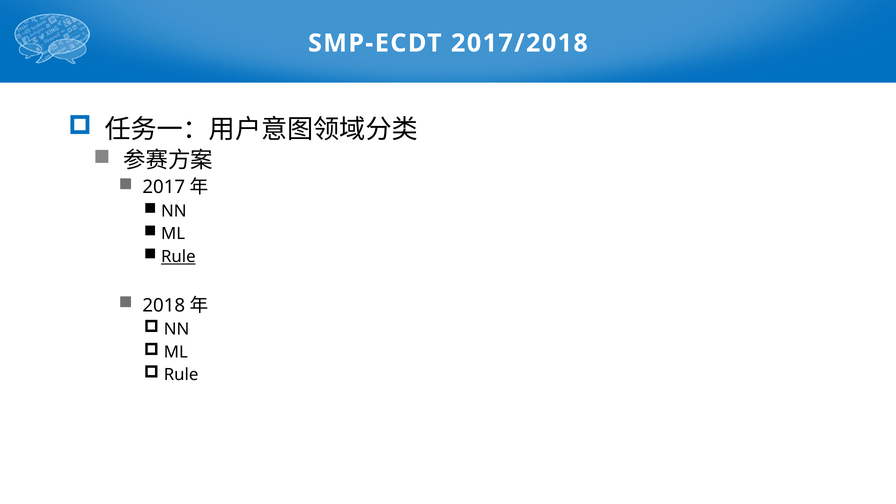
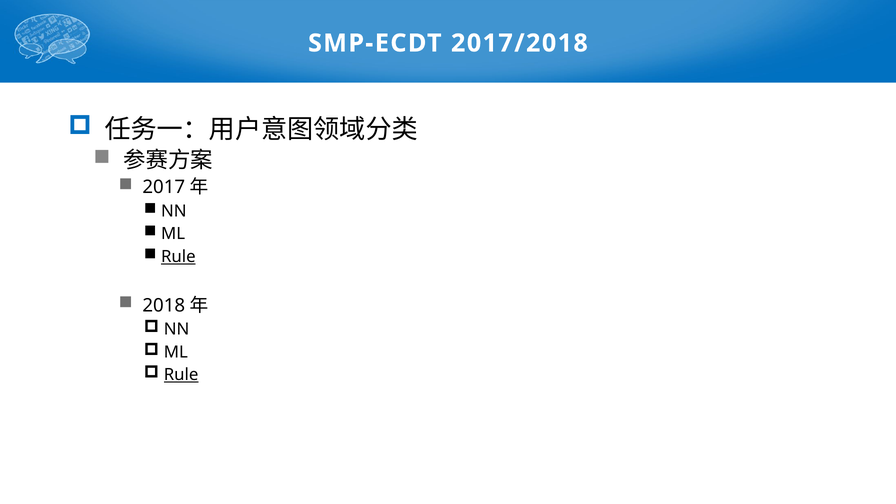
Rule at (181, 375) underline: none -> present
